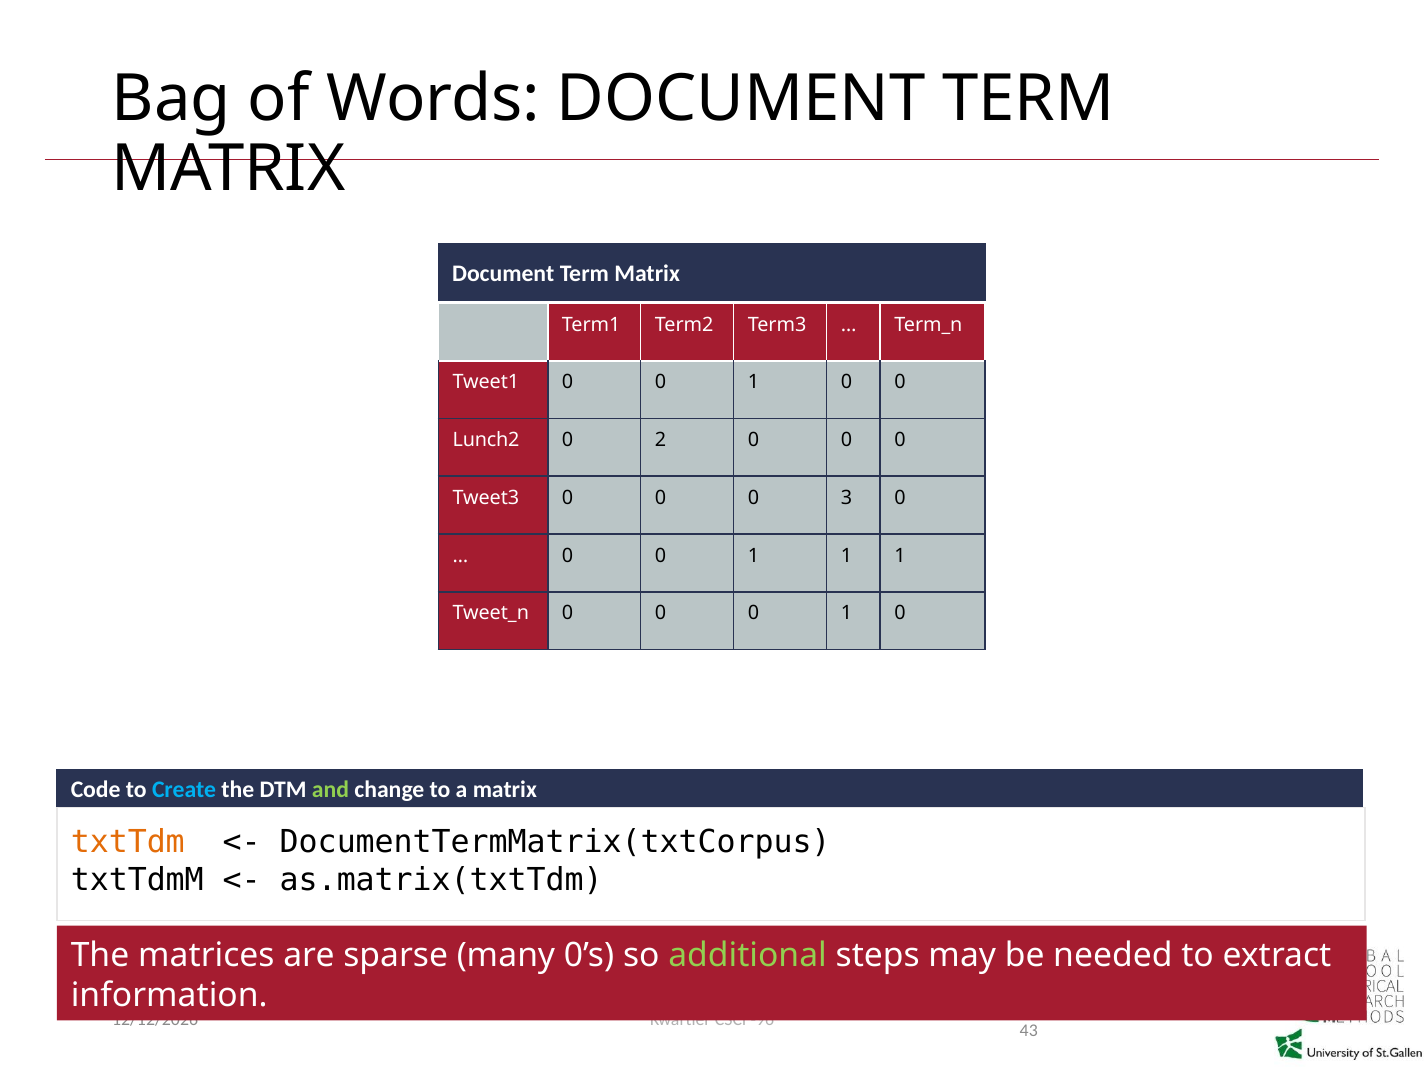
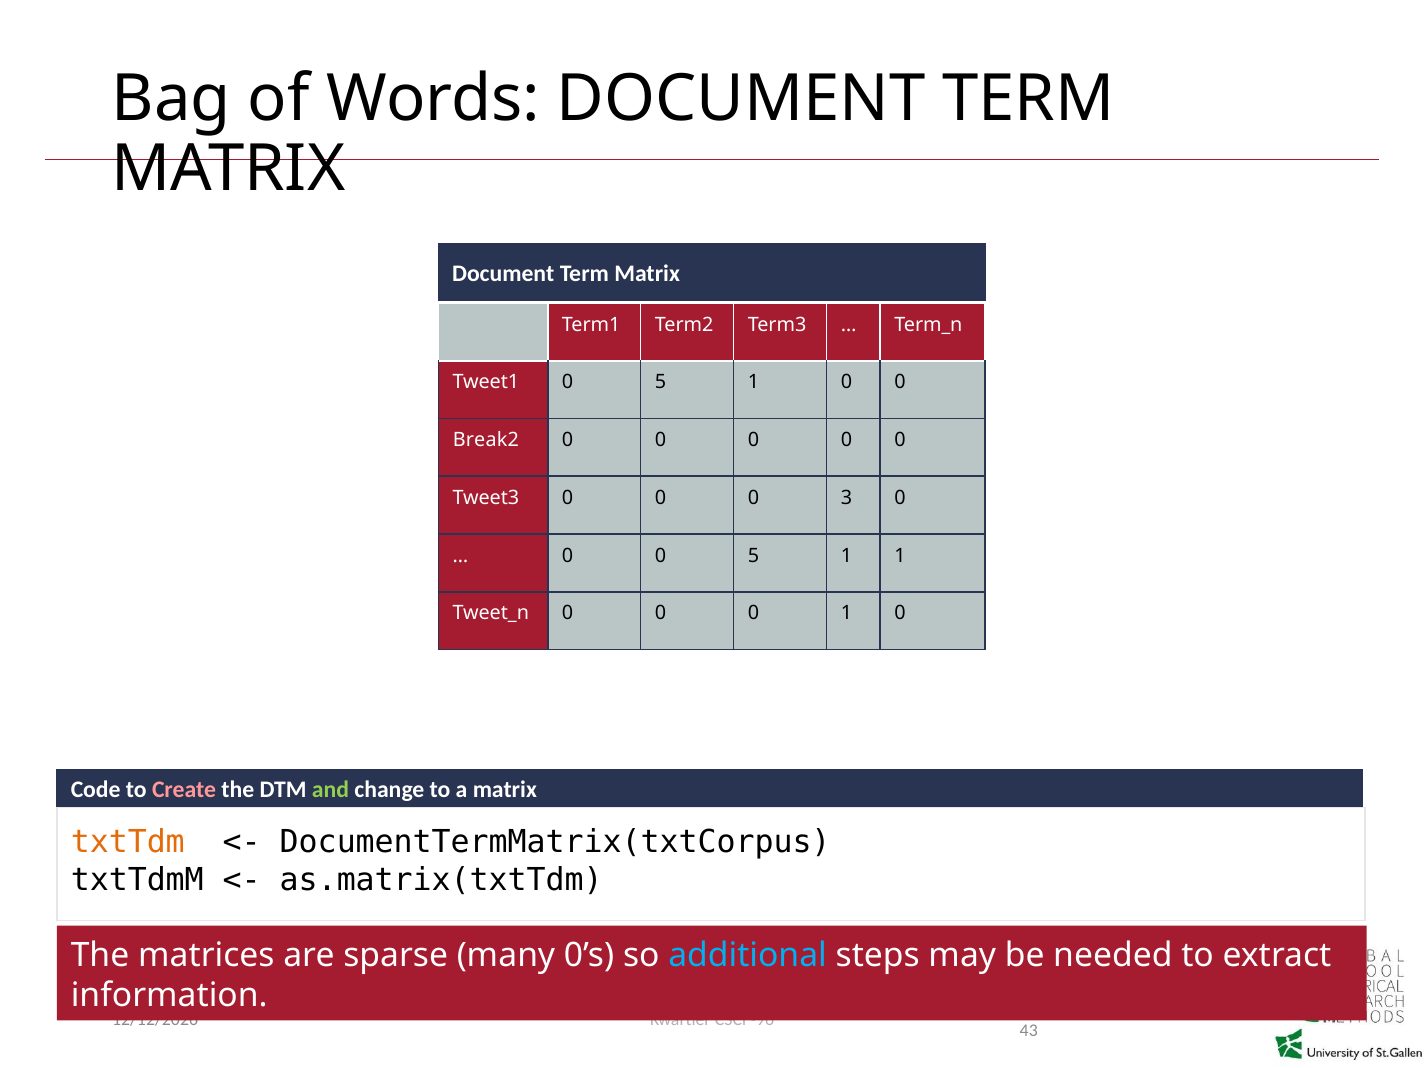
Tweet1 0 0: 0 -> 5
Lunch2: Lunch2 -> Break2
2 at (661, 440): 2 -> 0
1 at (753, 556): 1 -> 5
Create colour: light blue -> pink
additional colour: light green -> light blue
